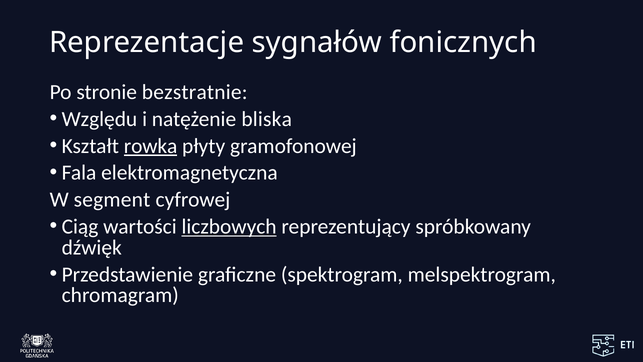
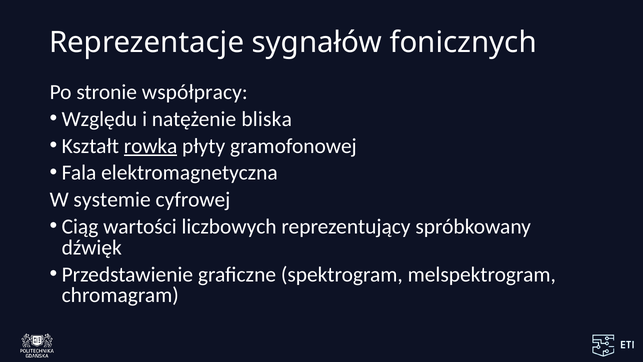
bezstratnie: bezstratnie -> współpracy
segment: segment -> systemie
liczbowych underline: present -> none
